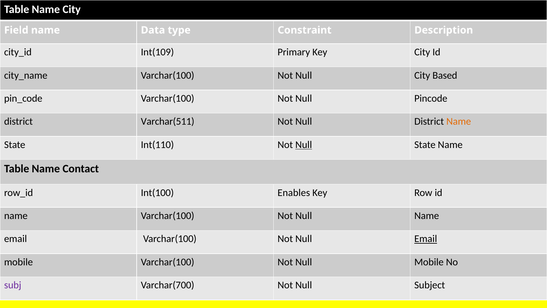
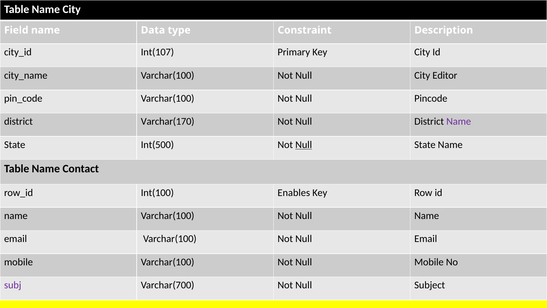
Int(109: Int(109 -> Int(107
Based: Based -> Editor
Varchar(511: Varchar(511 -> Varchar(170
Name at (459, 121) colour: orange -> purple
Int(110: Int(110 -> Int(500
Email at (426, 239) underline: present -> none
